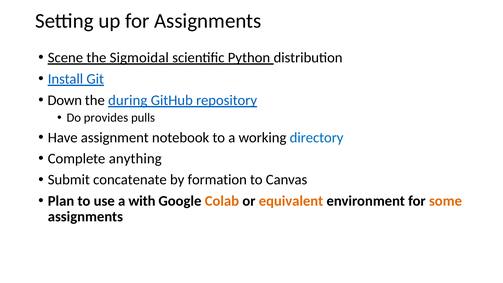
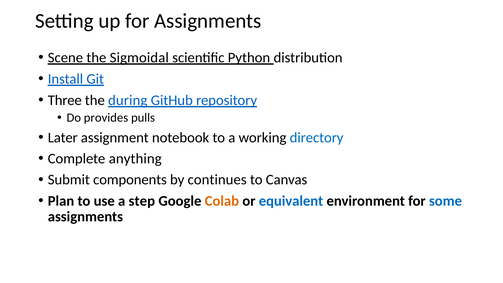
Down: Down -> Three
Have: Have -> Later
concatenate: concatenate -> components
formation: formation -> continues
with: with -> step
equivalent colour: orange -> blue
some colour: orange -> blue
